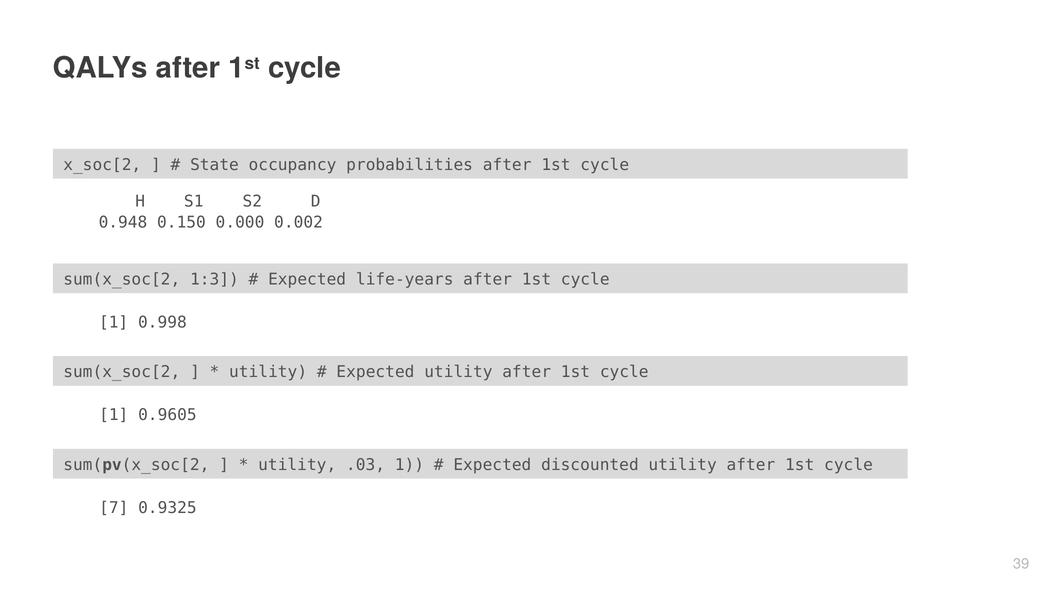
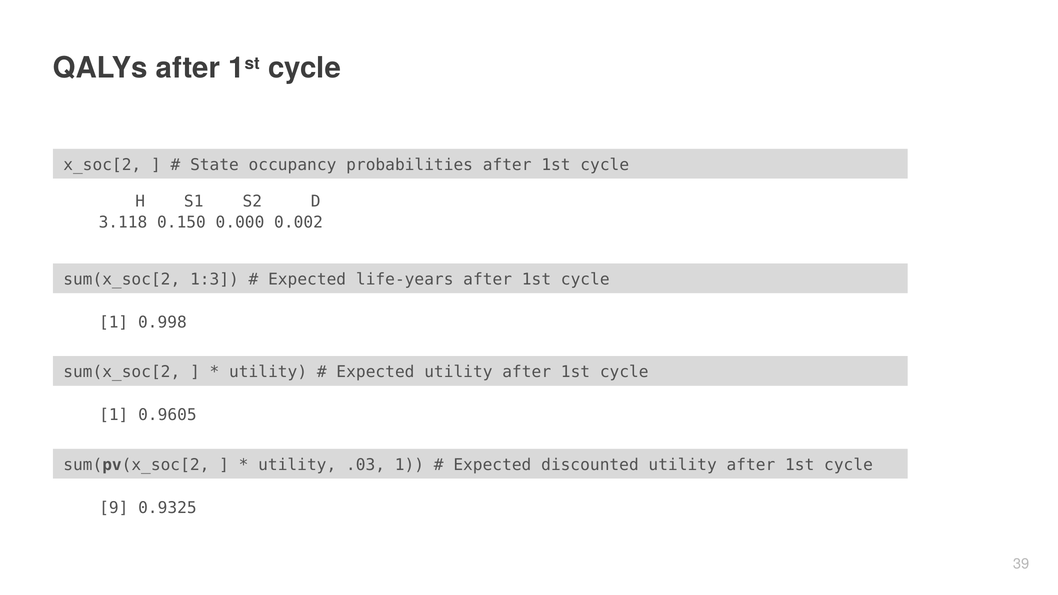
0.948: 0.948 -> 3.118
7: 7 -> 9
